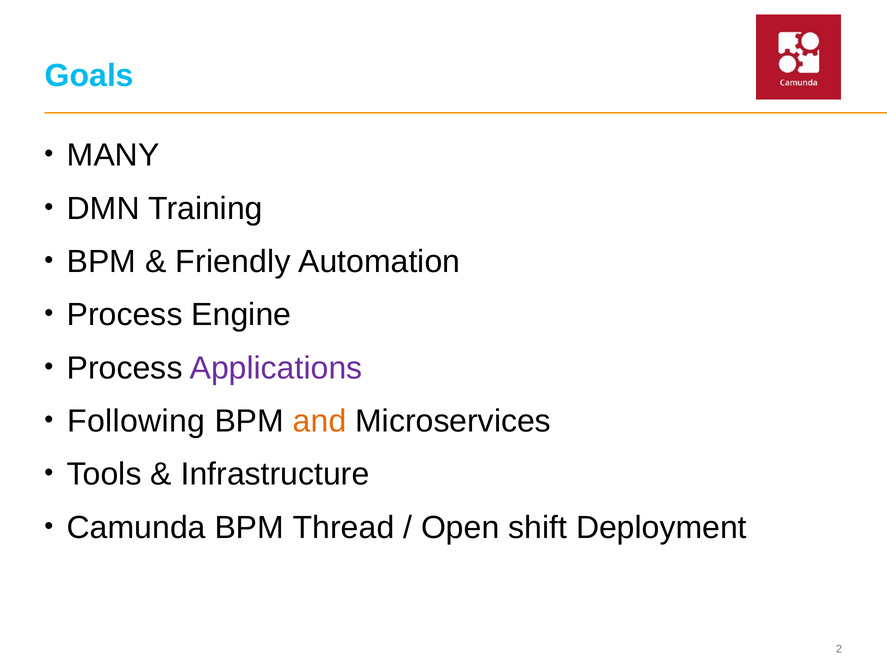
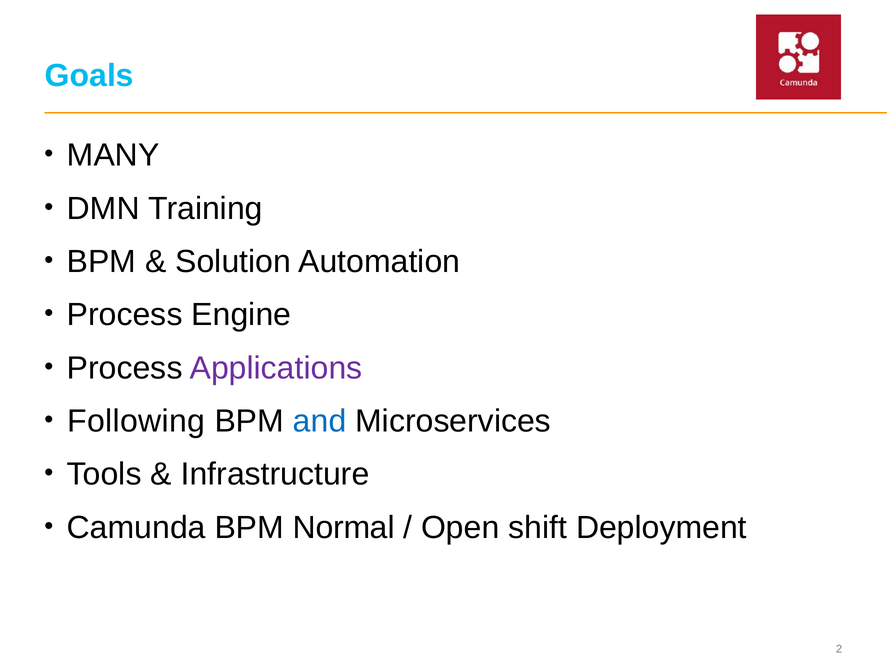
Friendly: Friendly -> Solution
and colour: orange -> blue
Thread: Thread -> Normal
